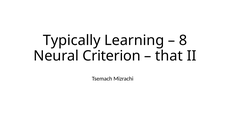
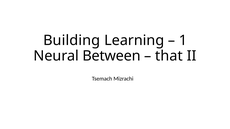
Typically: Typically -> Building
8: 8 -> 1
Criterion: Criterion -> Between
